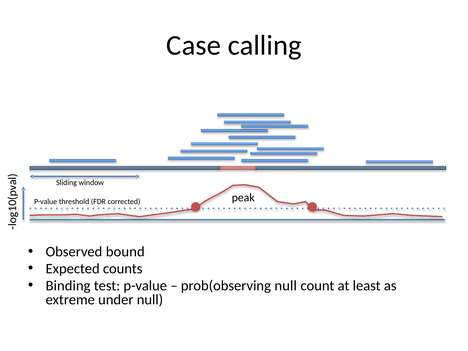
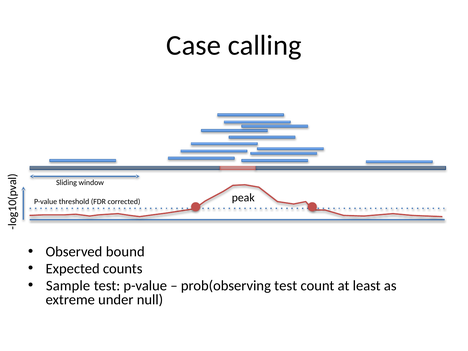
Binding: Binding -> Sample
prob(observing null: null -> test
